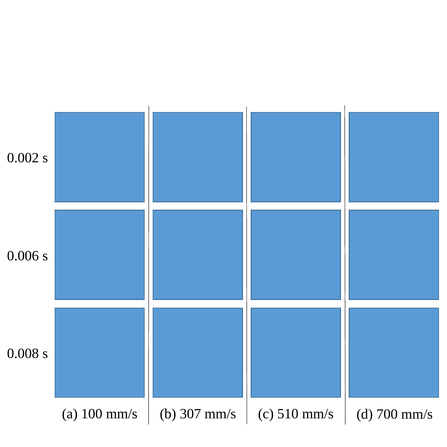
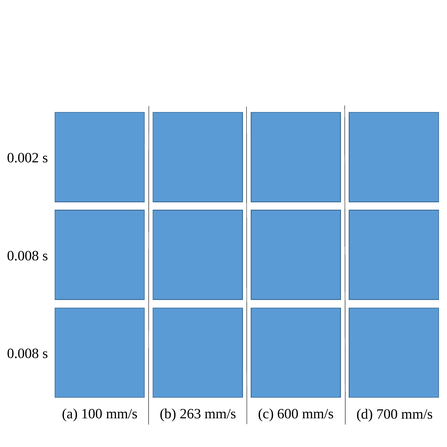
0.006 at (23, 256): 0.006 -> 0.008
307: 307 -> 263
510: 510 -> 600
